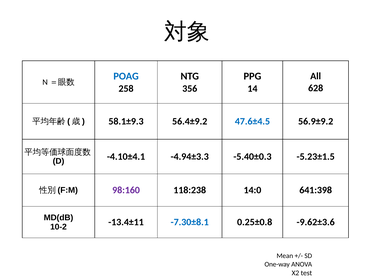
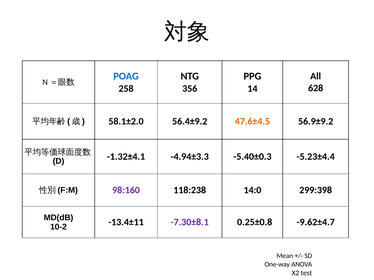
58.1±9.3: 58.1±9.3 -> 58.1±2.0
47.6±4.5 colour: blue -> orange
-4.10±4.1: -4.10±4.1 -> -1.32±4.1
-5.23±1.5: -5.23±1.5 -> -5.23±4.4
641:398: 641:398 -> 299:398
-7.30±8.1 colour: blue -> purple
-9.62±3.6: -9.62±3.6 -> -9.62±4.7
